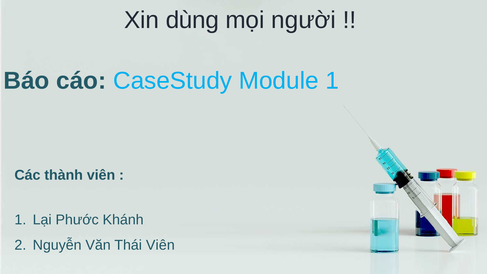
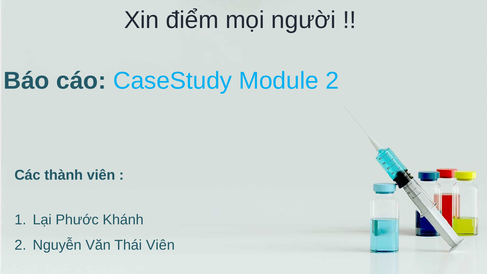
dùng: dùng -> điểm
Module 1: 1 -> 2
